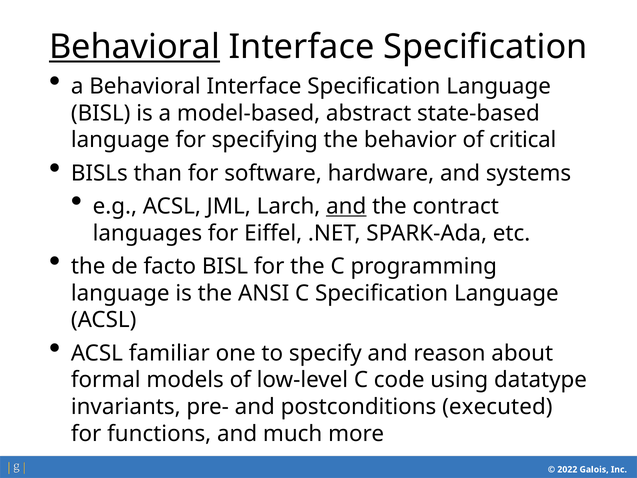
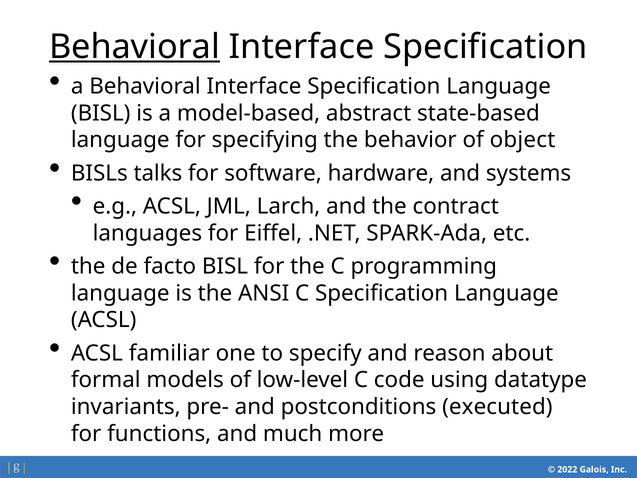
critical: critical -> object
than: than -> talks
and at (346, 206) underline: present -> none
